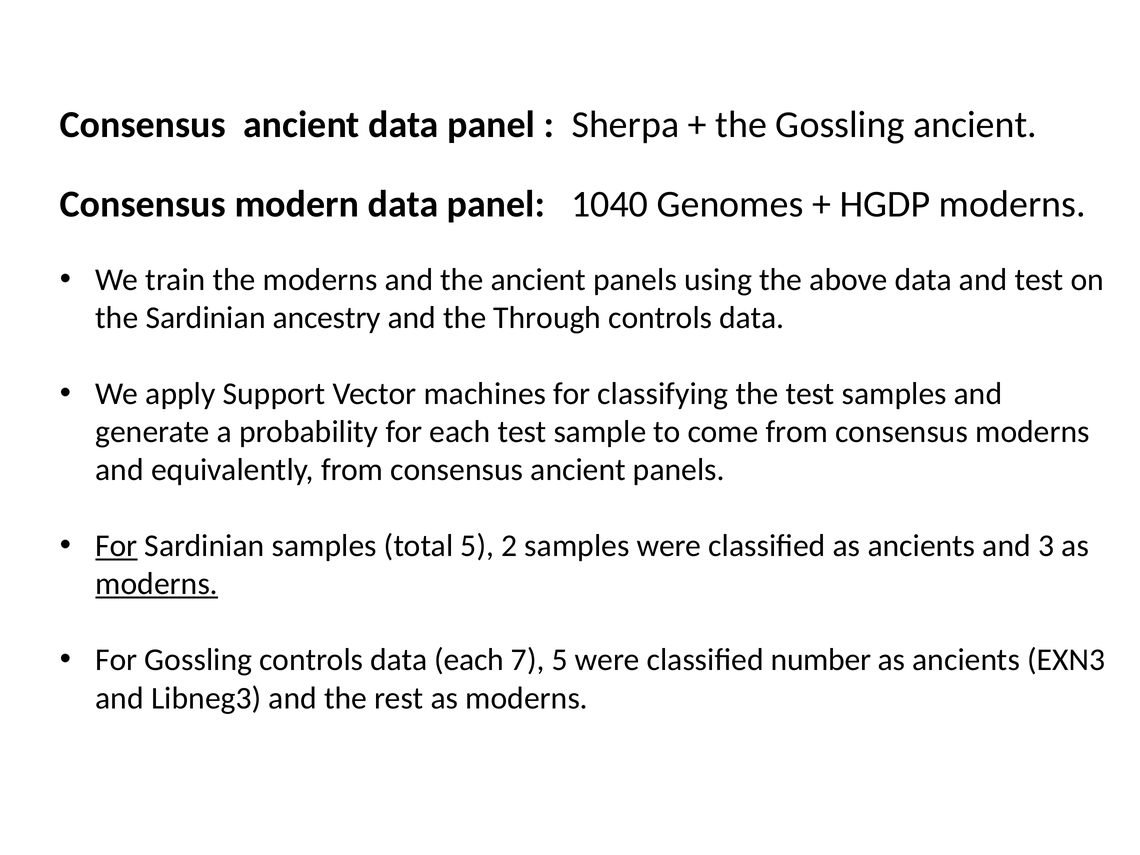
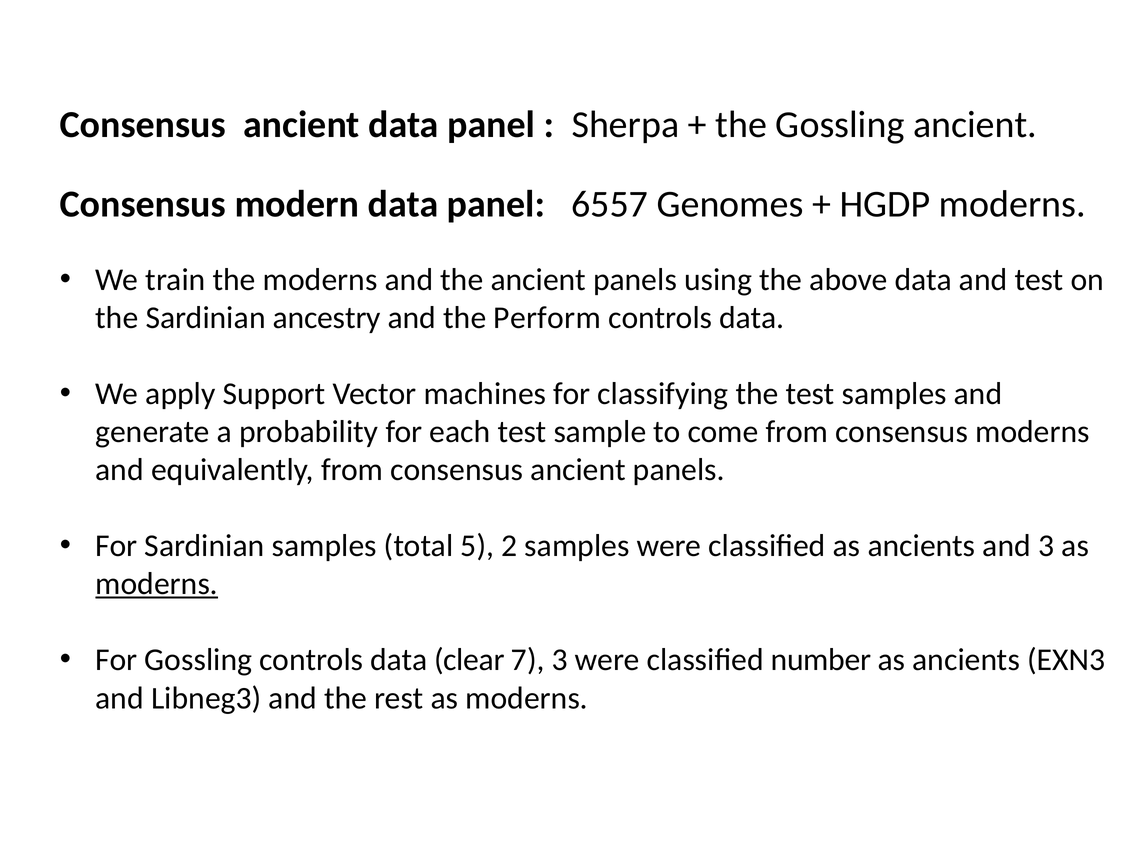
1040: 1040 -> 6557
Through: Through -> Perform
For at (116, 546) underline: present -> none
data each: each -> clear
7 5: 5 -> 3
